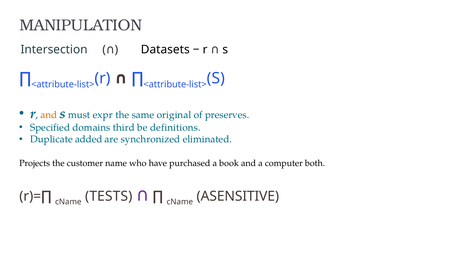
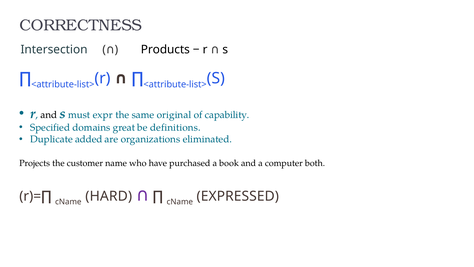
MANIPULATION: MANIPULATION -> CORRECTNESS
Datasets: Datasets -> Products
and at (49, 115) colour: orange -> black
preserves: preserves -> capability
third: third -> great
synchronized: synchronized -> organizations
TESTS: TESTS -> HARD
ASENSITIVE: ASENSITIVE -> EXPRESSED
